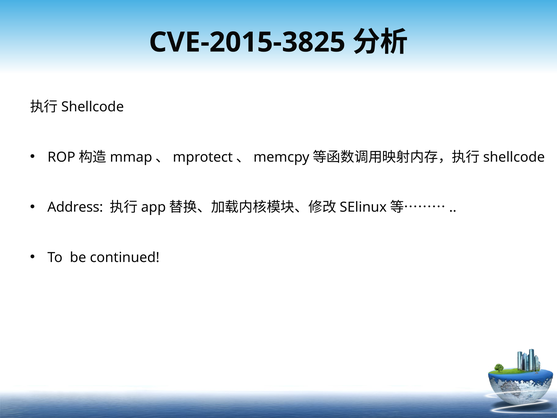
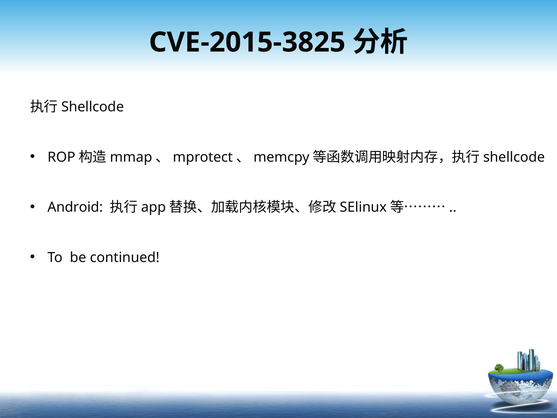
Address: Address -> Android
